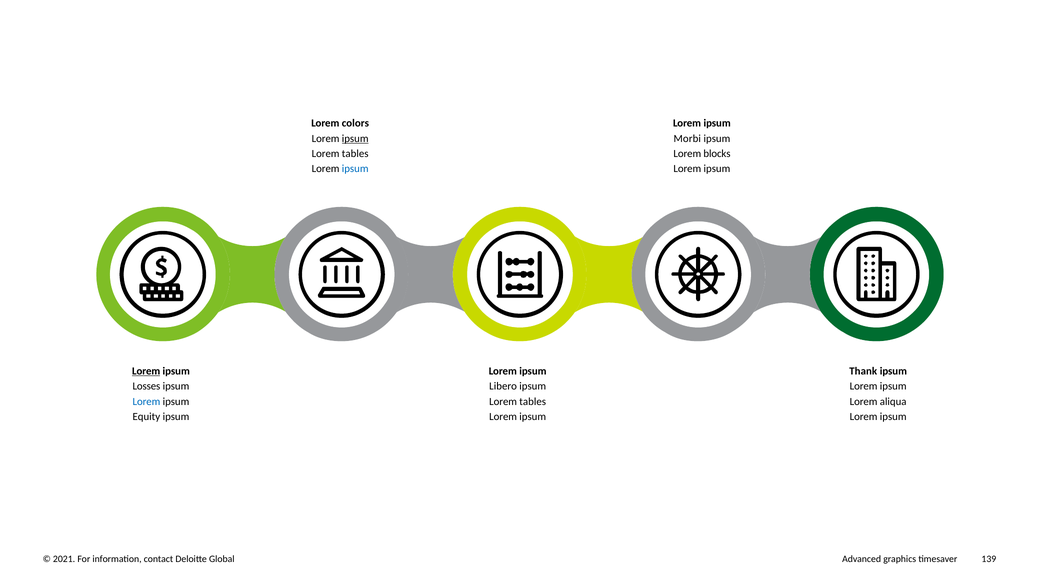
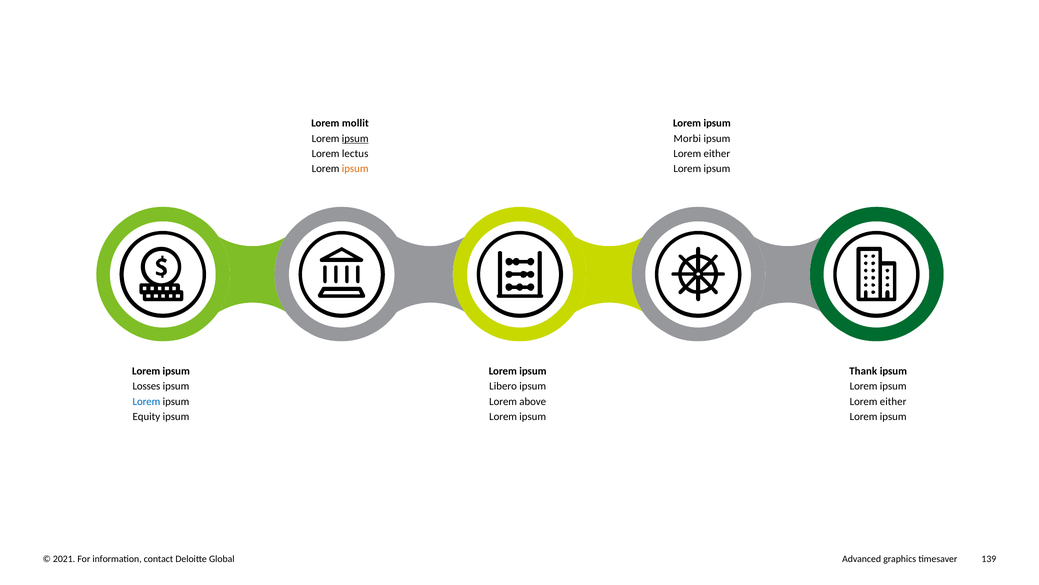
colors: colors -> mollit
tables at (355, 154): tables -> lectus
blocks at (717, 154): blocks -> either
ipsum at (355, 169) colour: blue -> orange
Lorem at (146, 371) underline: present -> none
tables at (533, 401): tables -> above
aliqua at (893, 401): aliqua -> either
